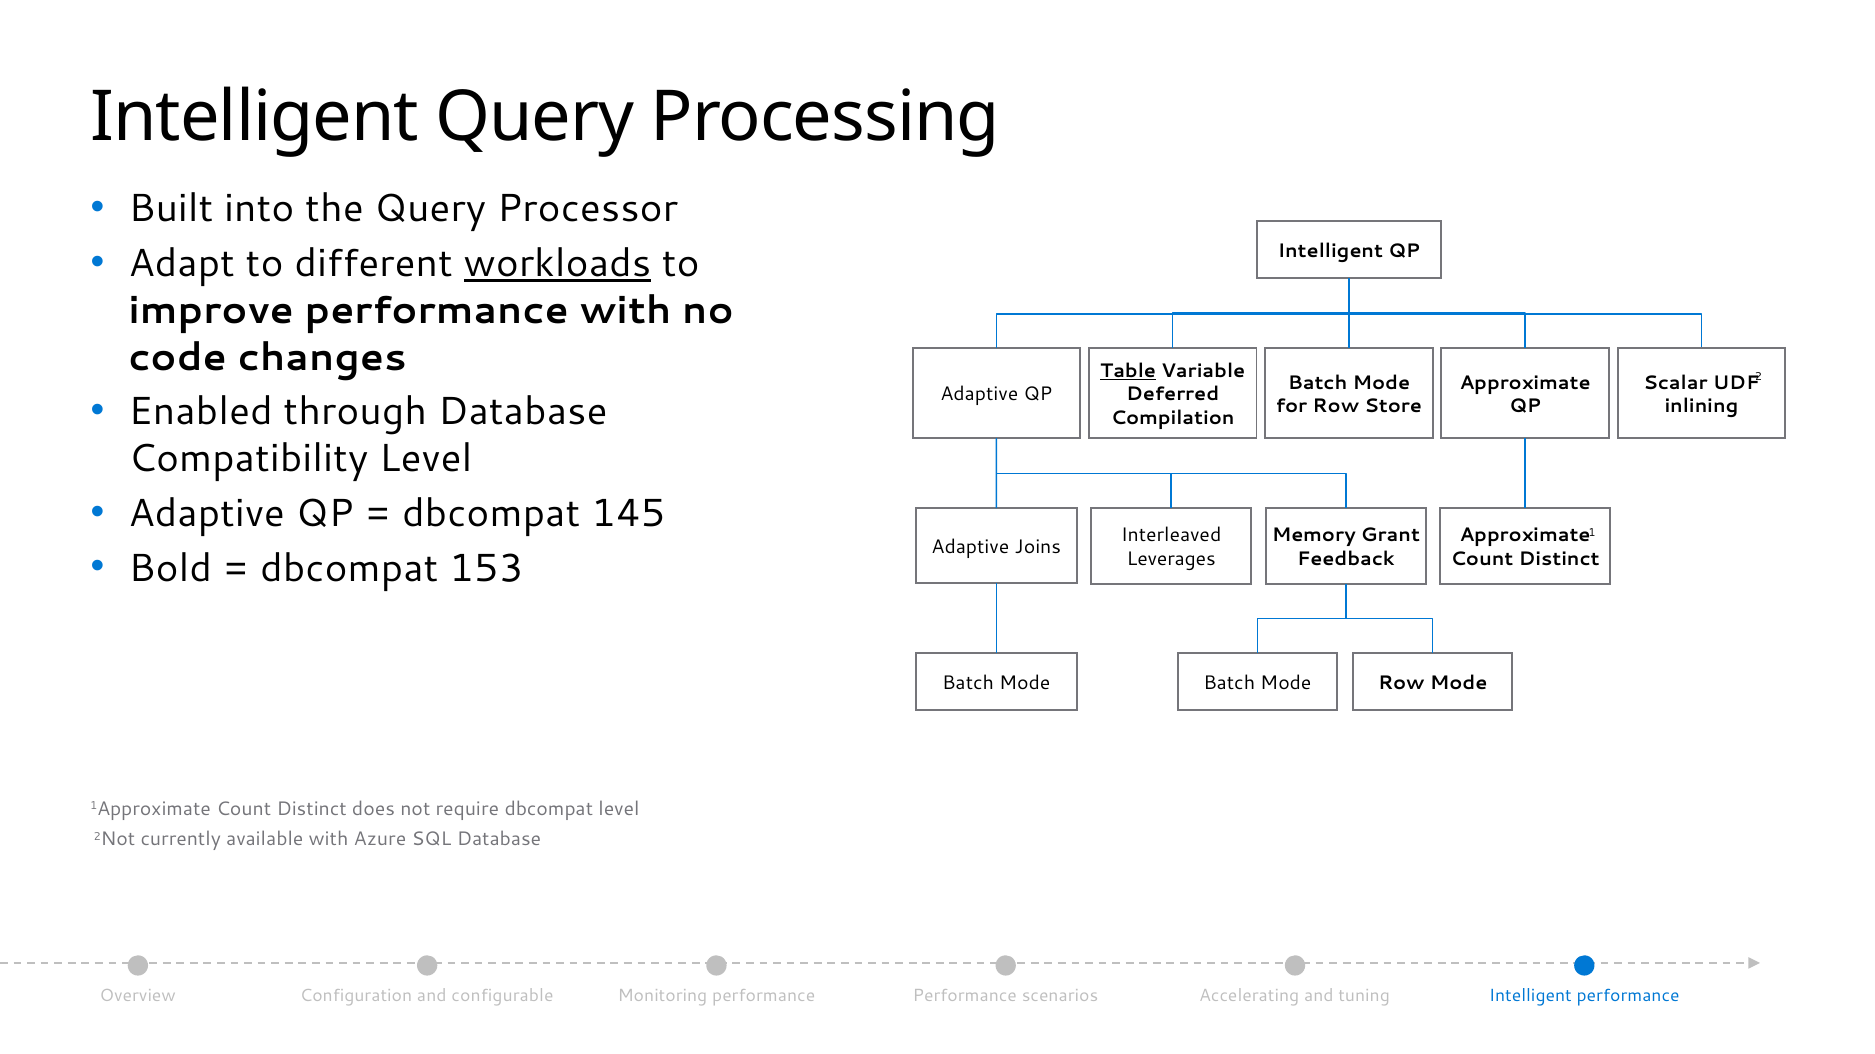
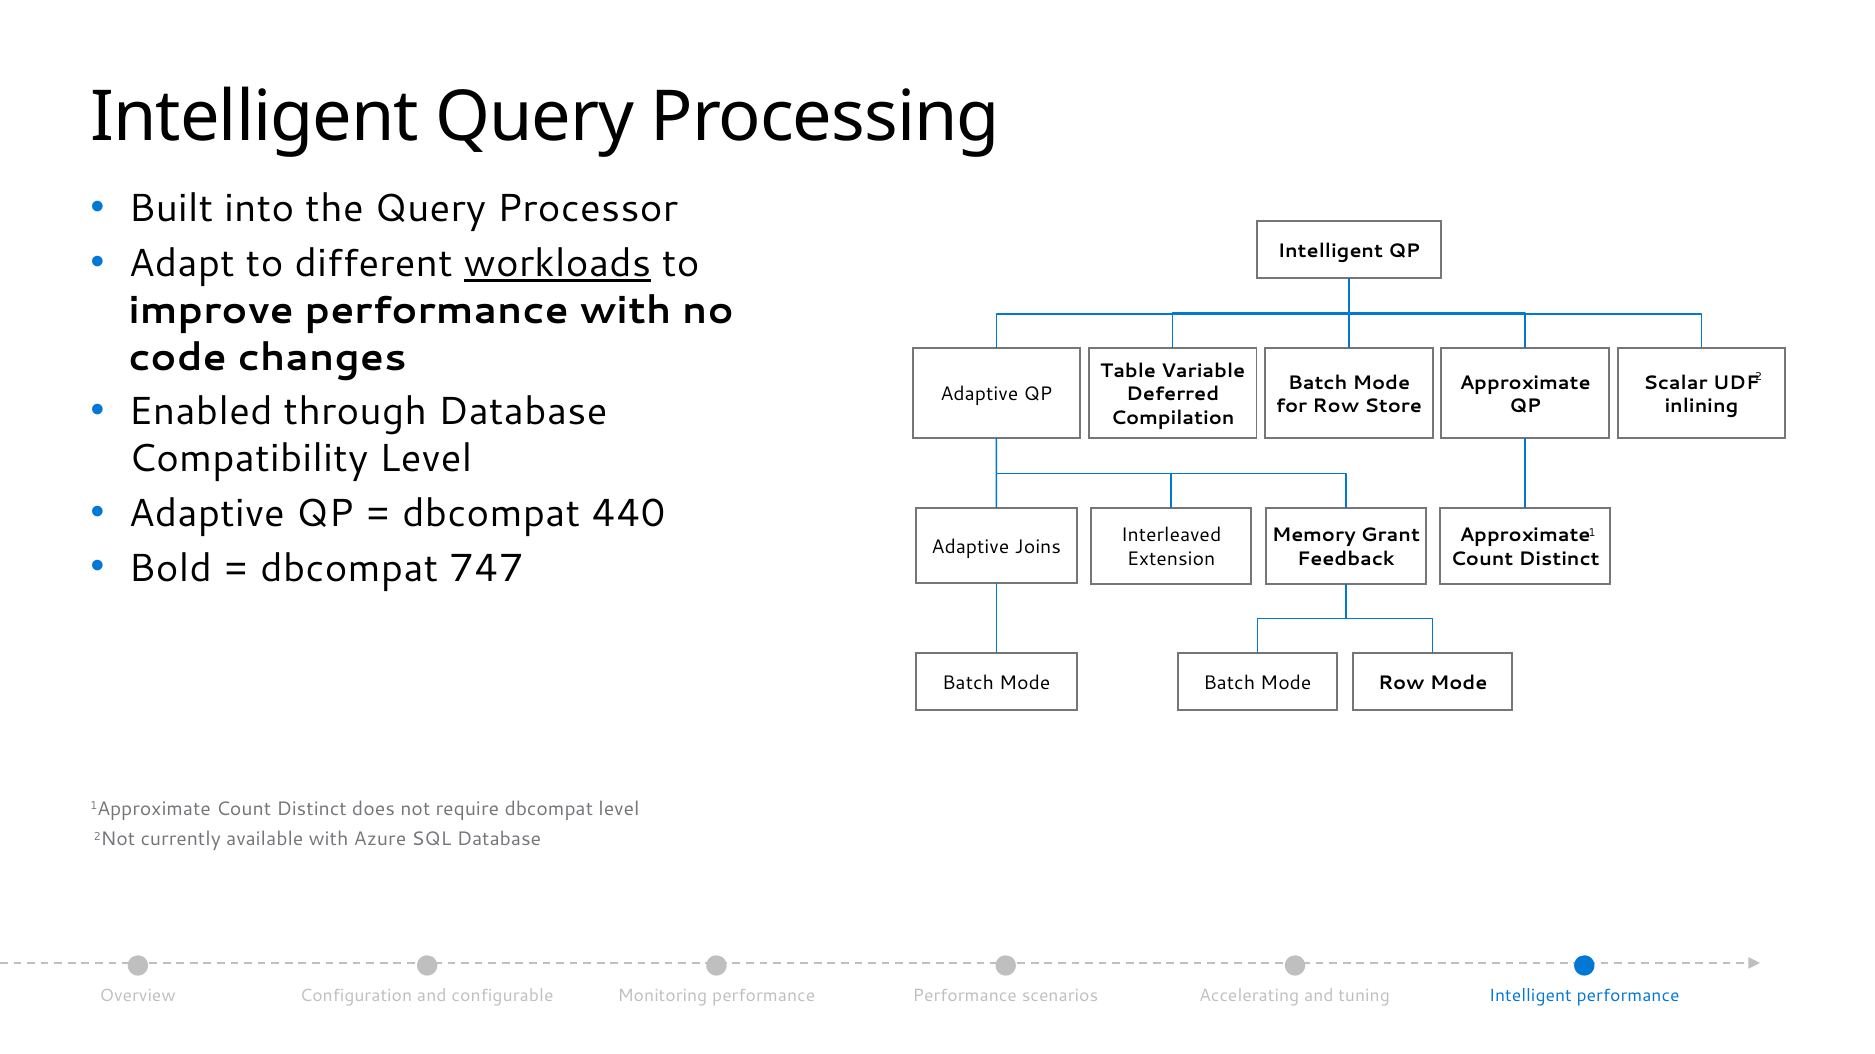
Table underline: present -> none
145: 145 -> 440
153: 153 -> 747
Leverages: Leverages -> Extension
